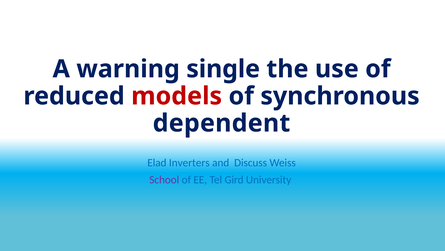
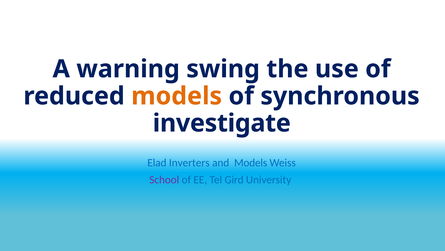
single: single -> swing
models at (177, 96) colour: red -> orange
dependent: dependent -> investigate
and Discuss: Discuss -> Models
